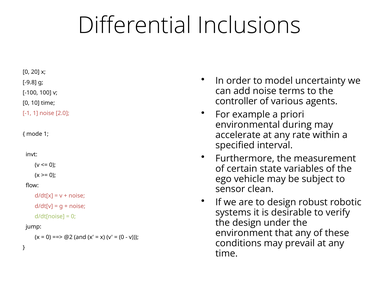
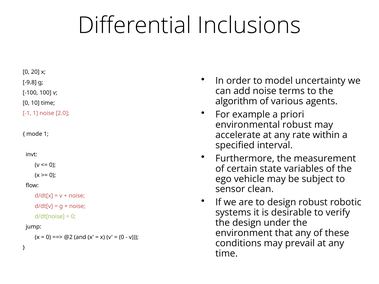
controller: controller -> algorithm
environmental during: during -> robust
